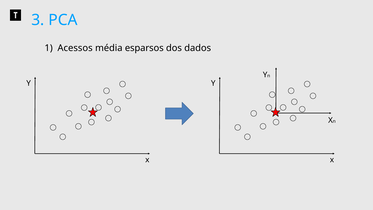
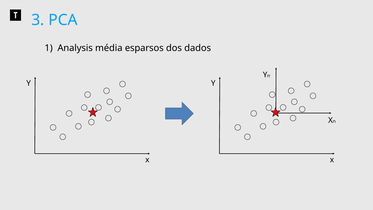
Acessos: Acessos -> Analysis
